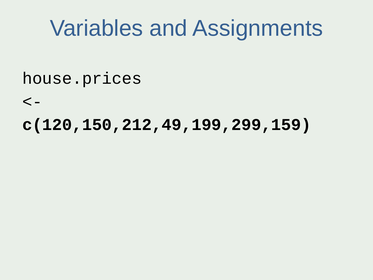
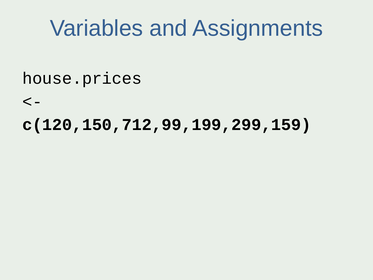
c(120,150,212,49,199,299,159: c(120,150,212,49,199,299,159 -> c(120,150,712,99,199,299,159
